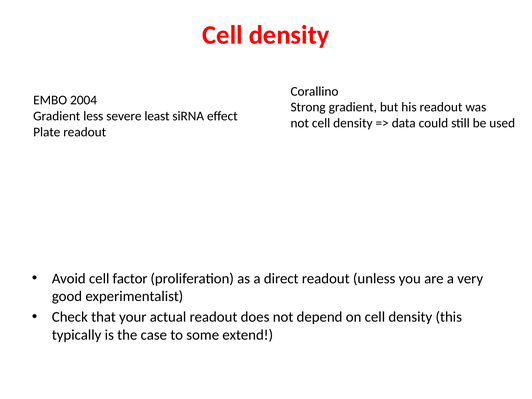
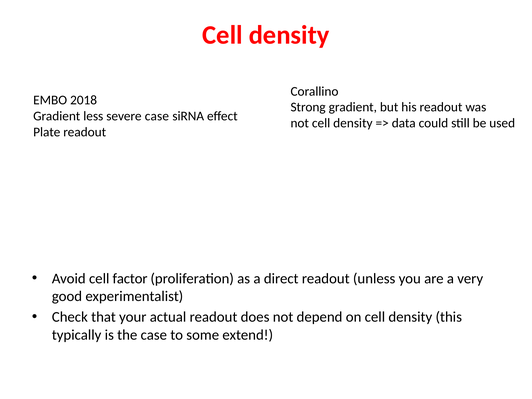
2004: 2004 -> 2018
severe least: least -> case
